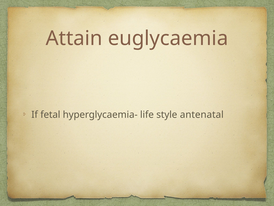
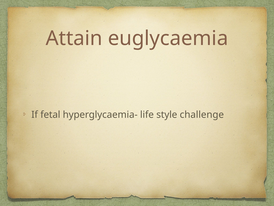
antenatal: antenatal -> challenge
